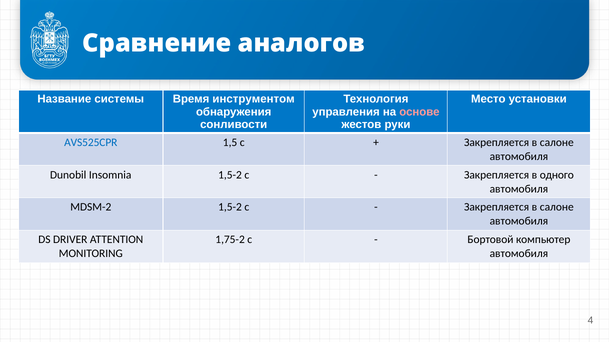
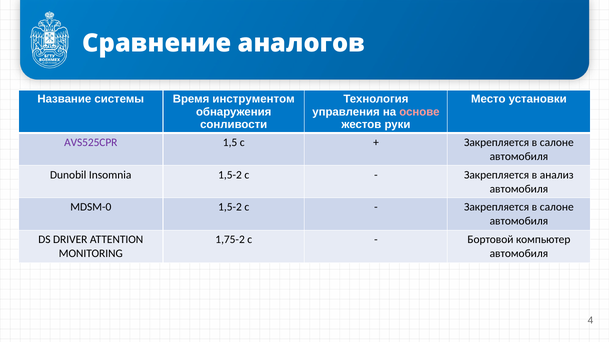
AVS525CPR colour: blue -> purple
одного: одного -> анализ
MDSM-2: MDSM-2 -> MDSM-0
